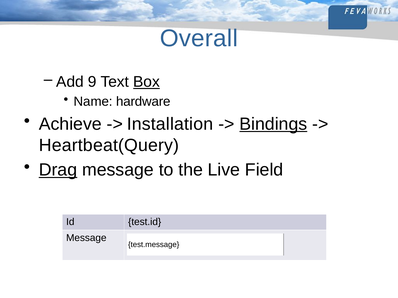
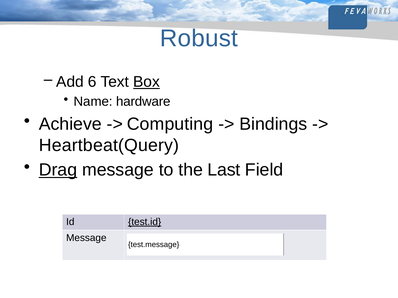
Overall: Overall -> Robust
9: 9 -> 6
Installation: Installation -> Computing
Bindings underline: present -> none
Live: Live -> Last
test.id underline: none -> present
